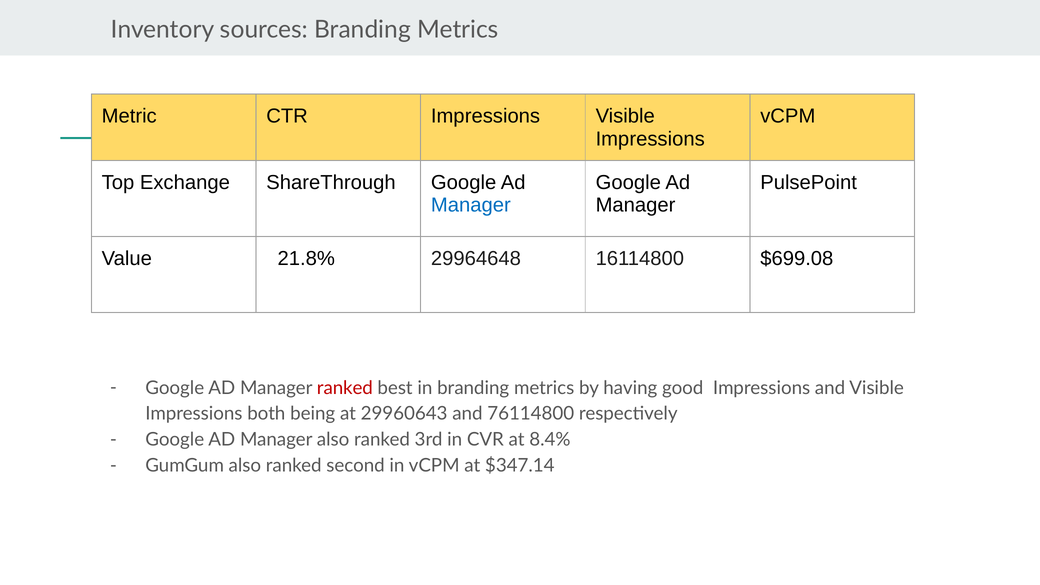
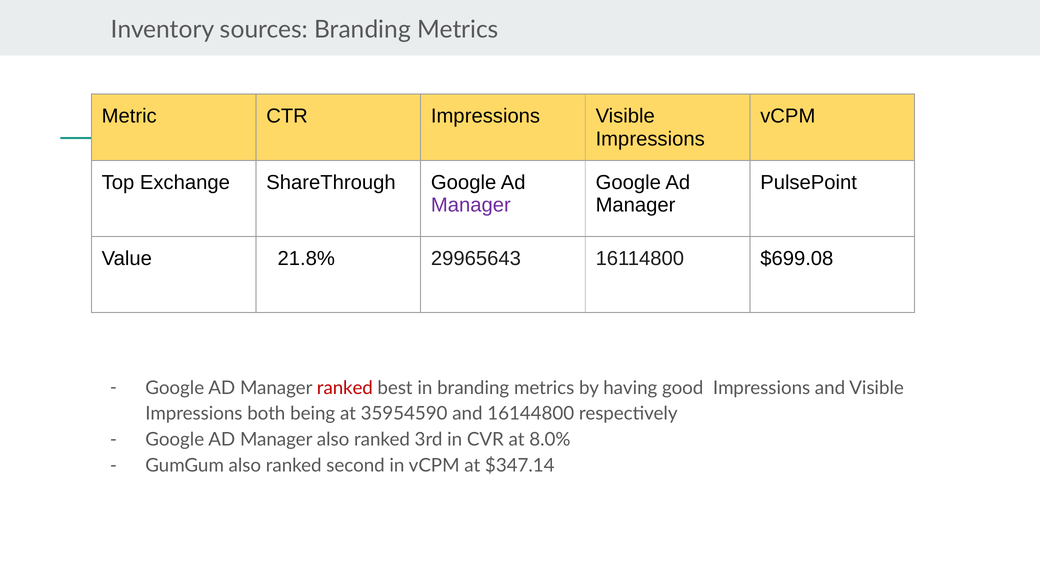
Manager at (471, 205) colour: blue -> purple
29964648: 29964648 -> 29965643
29960643: 29960643 -> 35954590
76114800: 76114800 -> 16144800
8.4%: 8.4% -> 8.0%
